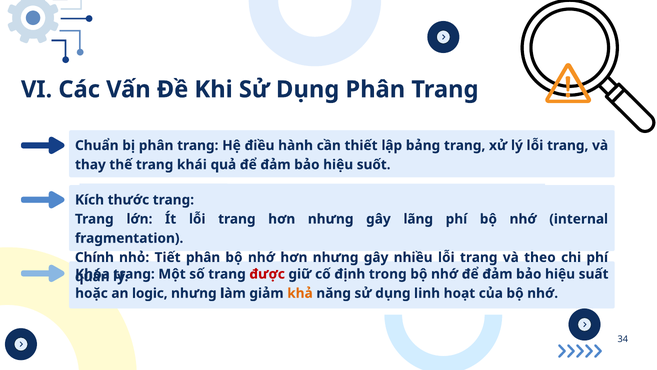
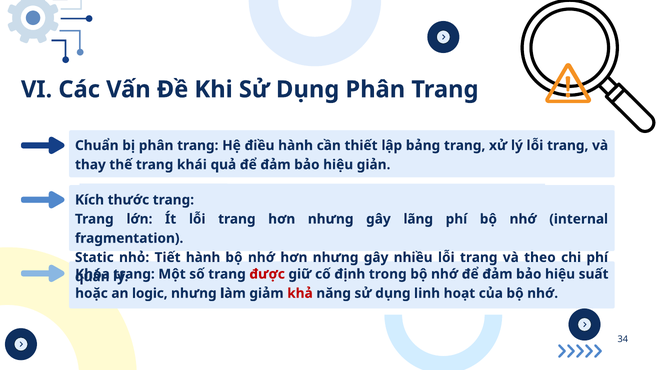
suốt: suốt -> giản
Chính: Chính -> Static
Tiết phân: phân -> hành
khả colour: orange -> red
